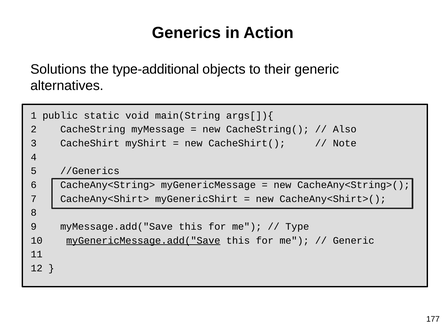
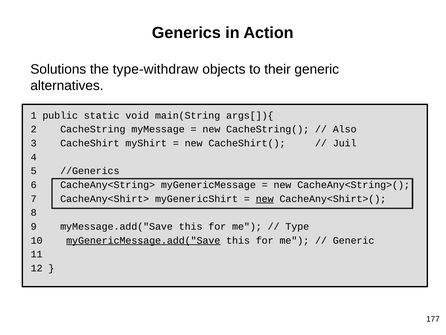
type-additional: type-additional -> type-withdraw
Note: Note -> Juil
new at (265, 199) underline: none -> present
